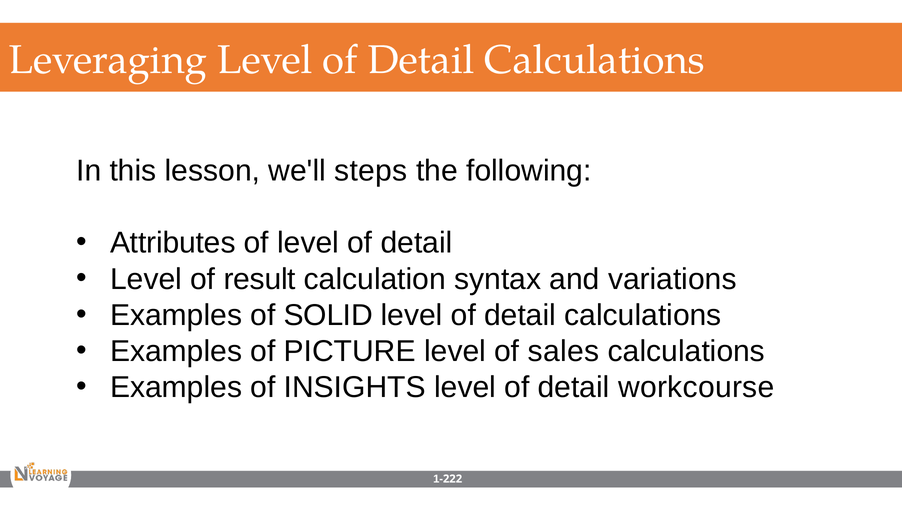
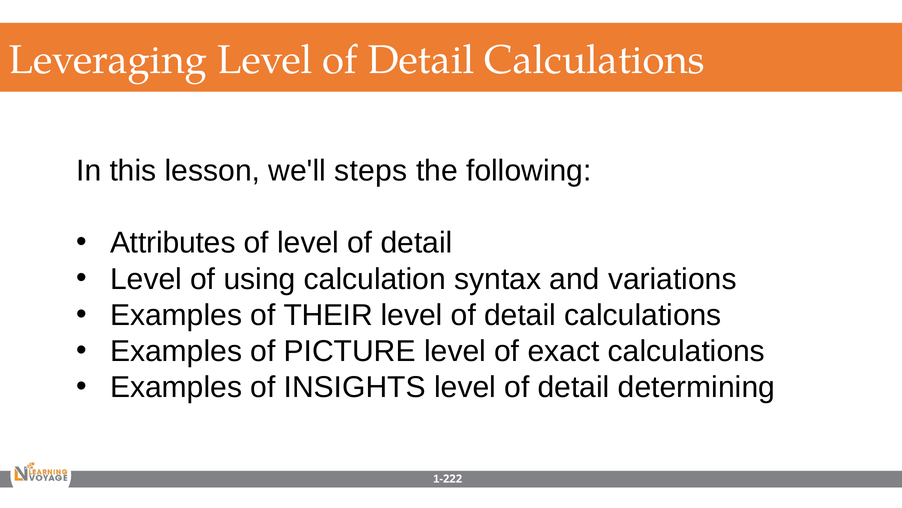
result: result -> using
SOLID: SOLID -> THEIR
sales: sales -> exact
workcourse: workcourse -> determining
